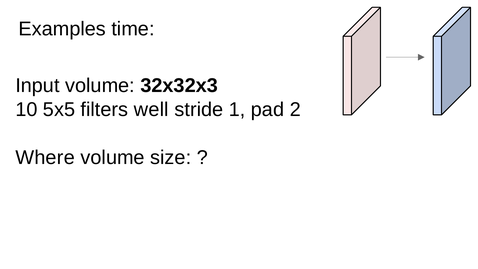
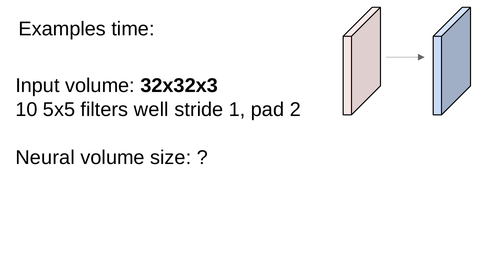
Where: Where -> Neural
